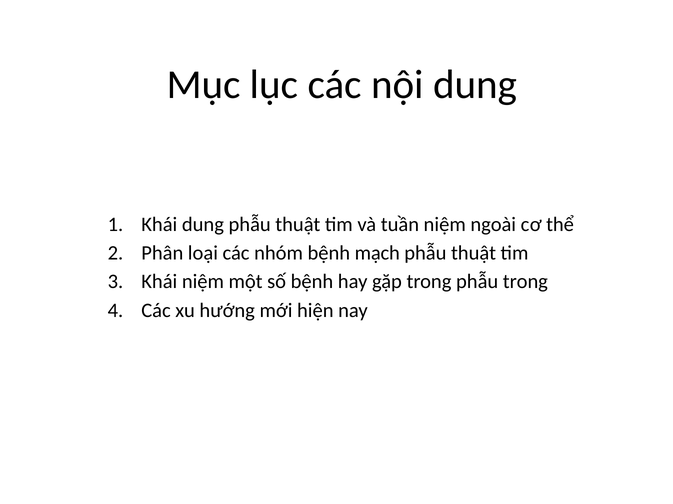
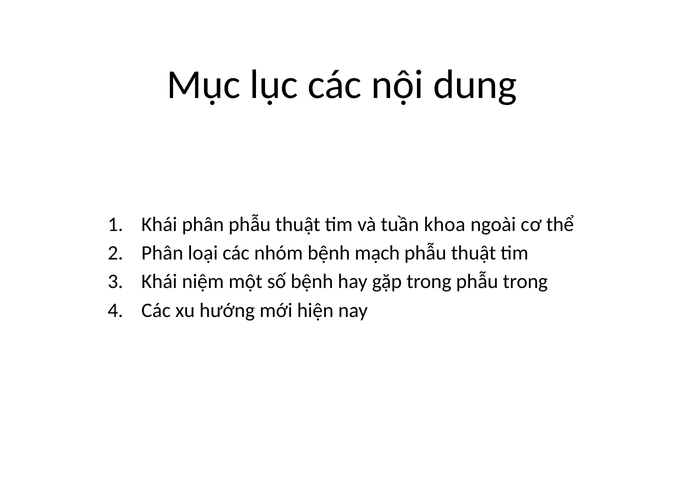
Khái dung: dung -> phân
tuần niệm: niệm -> khoa
